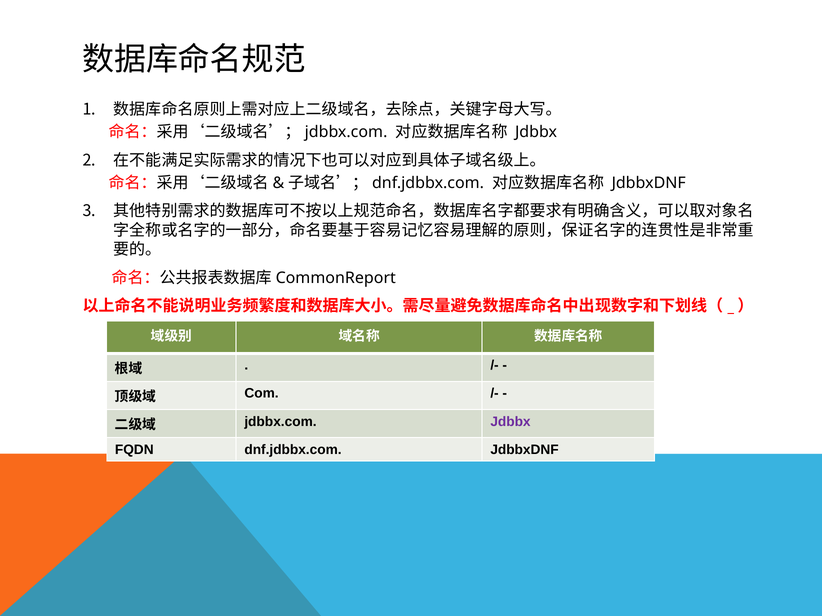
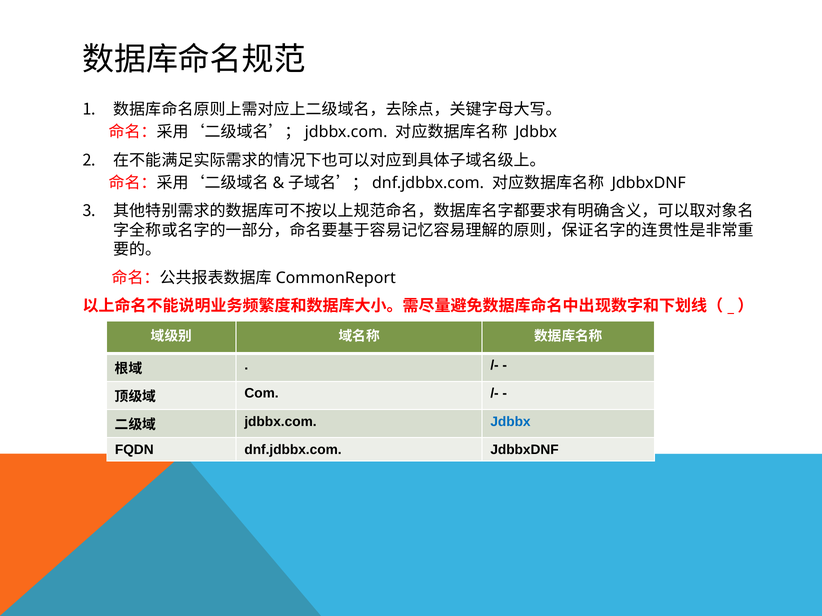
Jdbbx at (510, 422) colour: purple -> blue
